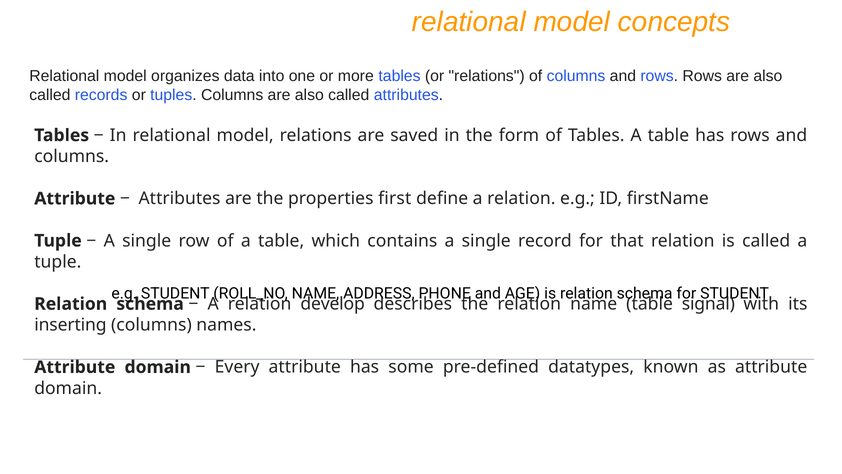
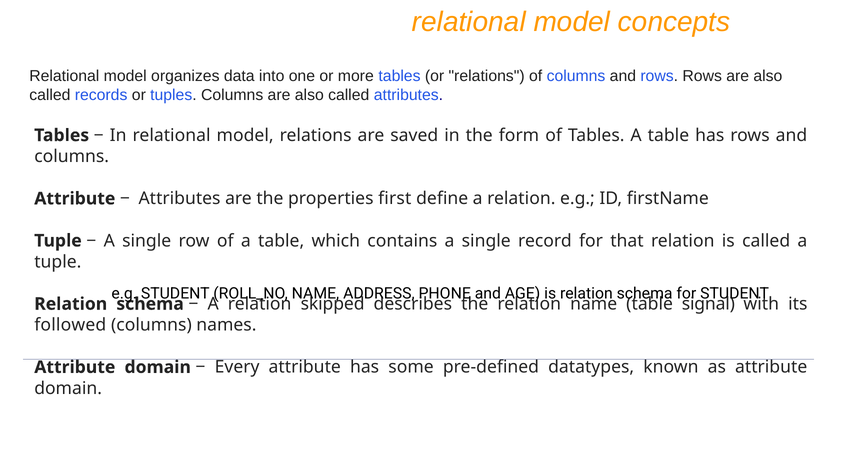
develop: develop -> skipped
inserting: inserting -> followed
